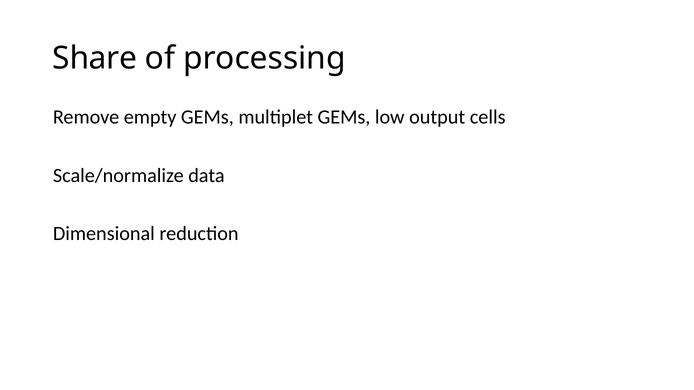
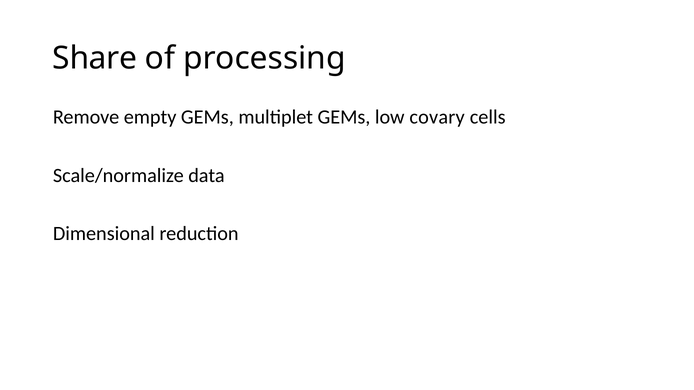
output: output -> covary
